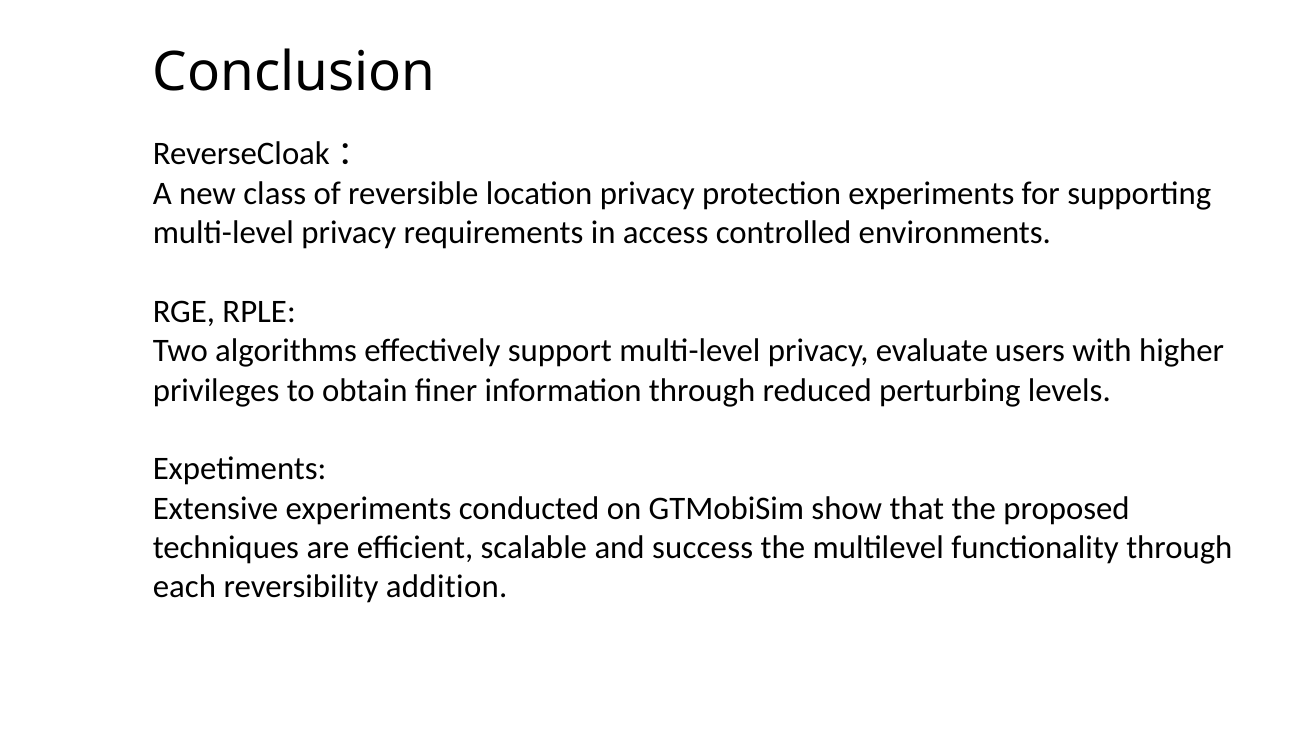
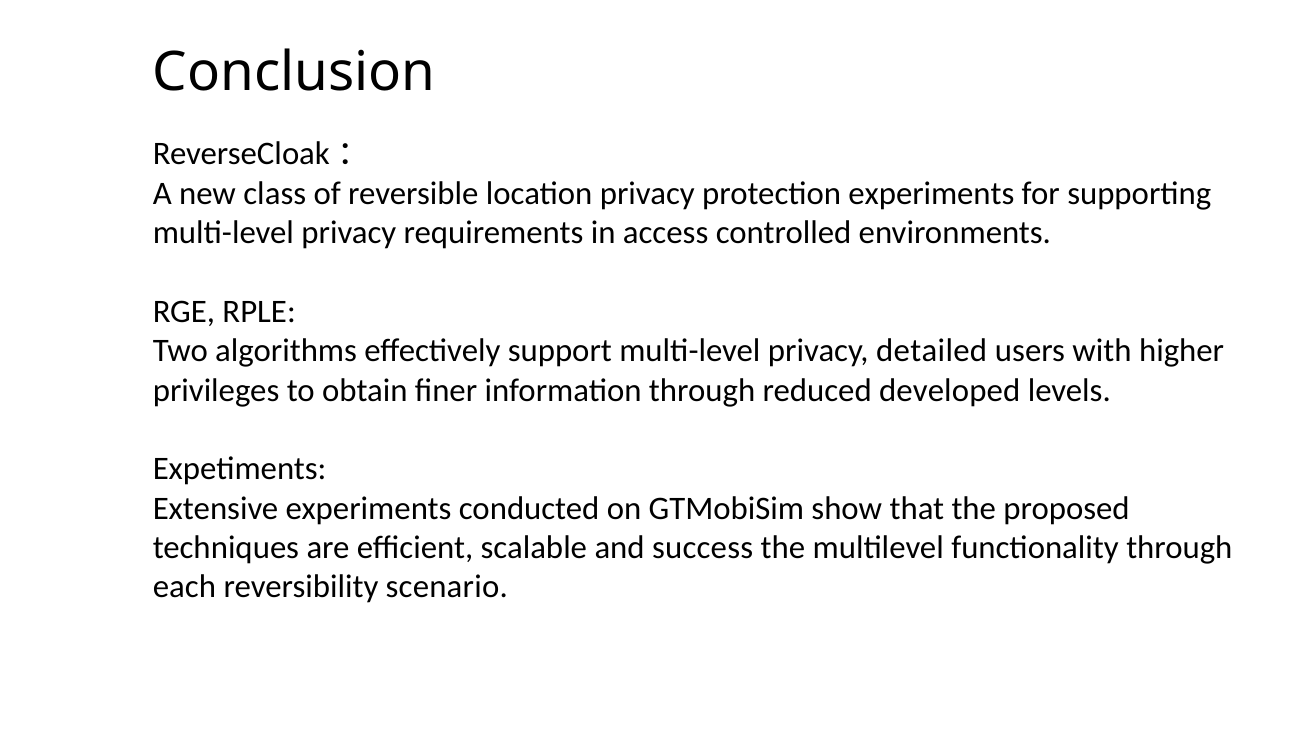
evaluate: evaluate -> detailed
perturbing: perturbing -> developed
addition: addition -> scenario
